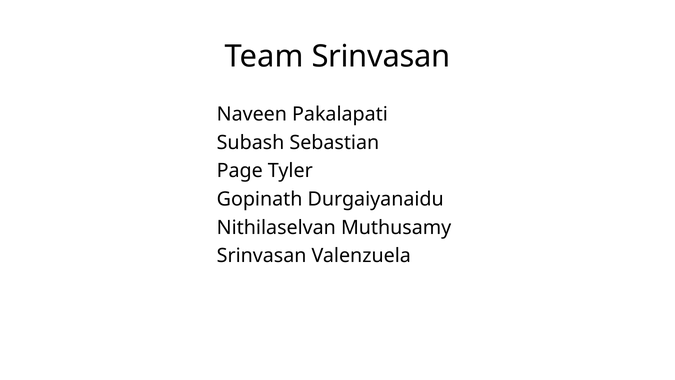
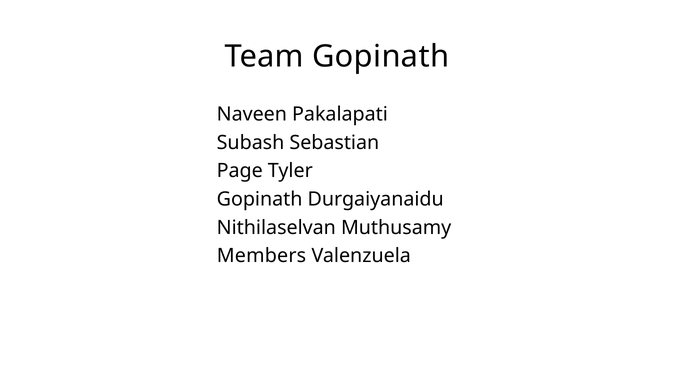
Team Srinvasan: Srinvasan -> Gopinath
Srinvasan at (262, 256): Srinvasan -> Members
